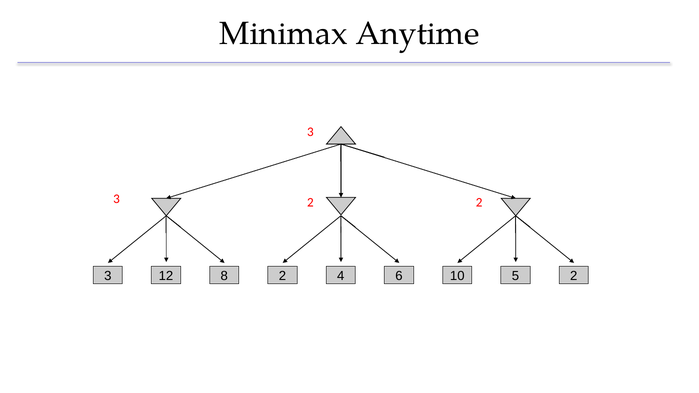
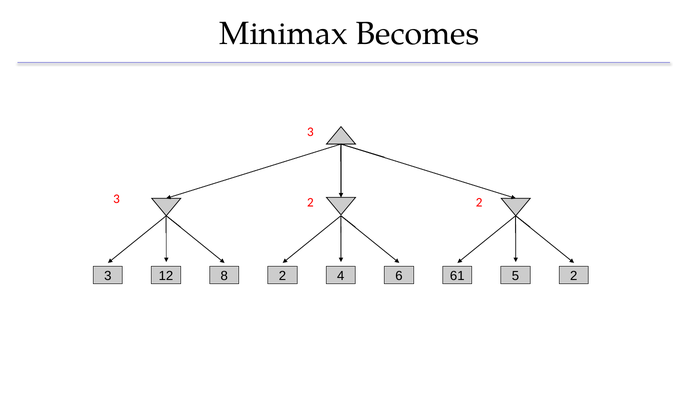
Anytime: Anytime -> Becomes
10: 10 -> 61
